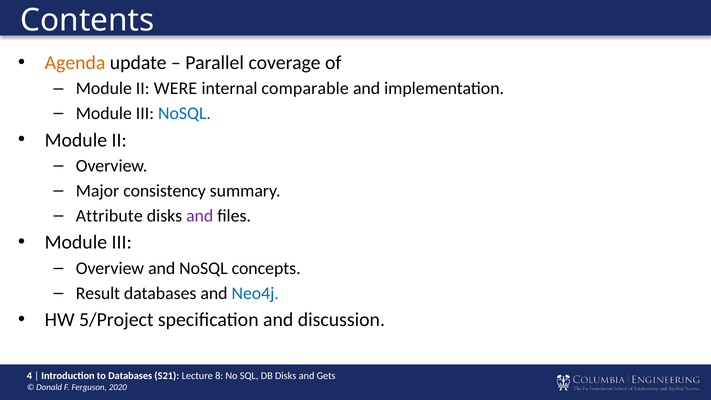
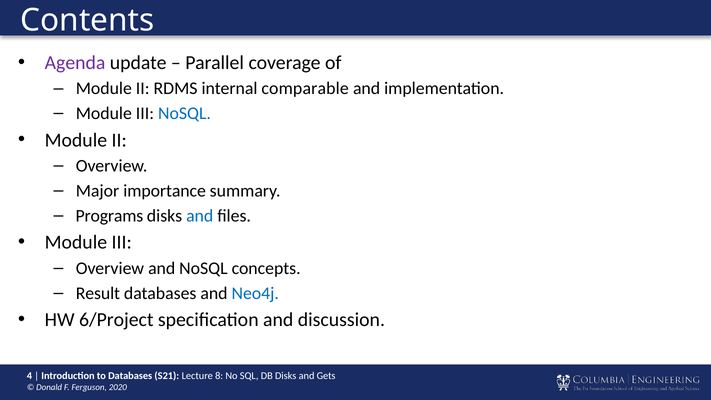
Agenda colour: orange -> purple
WERE: WERE -> RDMS
consistency: consistency -> importance
Attribute: Attribute -> Programs
and at (200, 216) colour: purple -> blue
5/Project: 5/Project -> 6/Project
